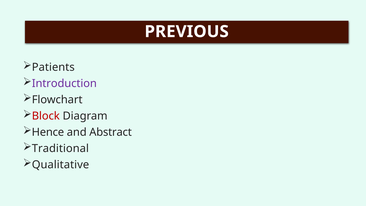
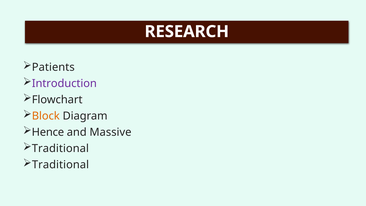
PREVIOUS: PREVIOUS -> RESEARCH
Block colour: red -> orange
Abstract: Abstract -> Massive
Qualitative at (60, 165): Qualitative -> Traditional
